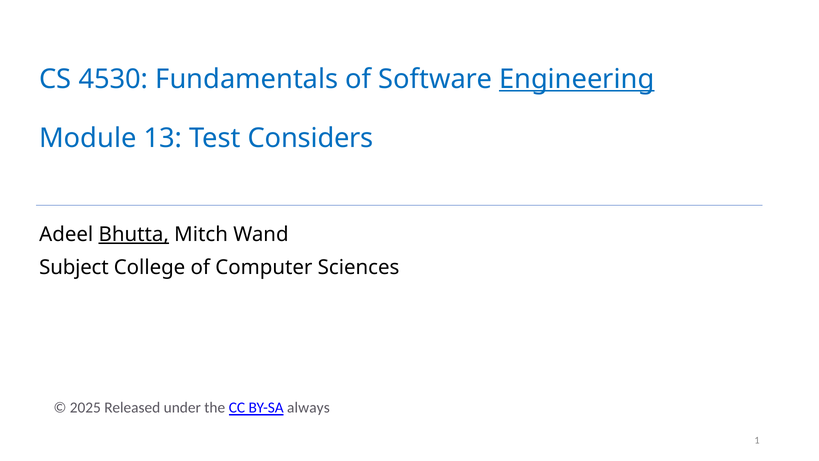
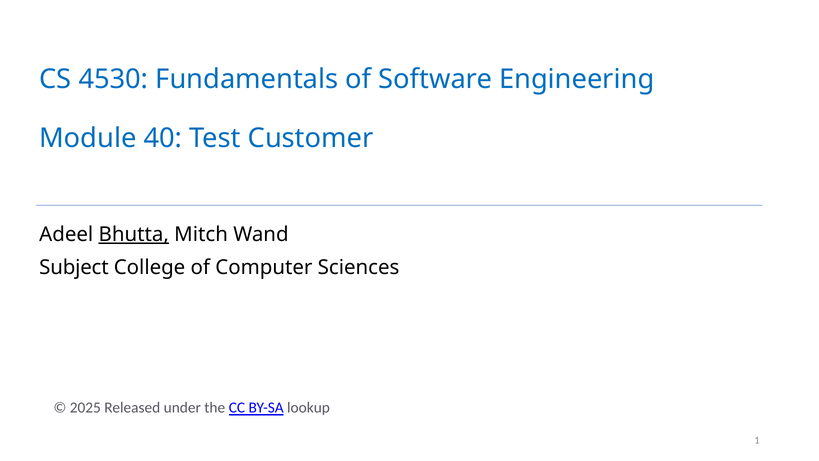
Engineering underline: present -> none
13: 13 -> 40
Considers: Considers -> Customer
always: always -> lookup
